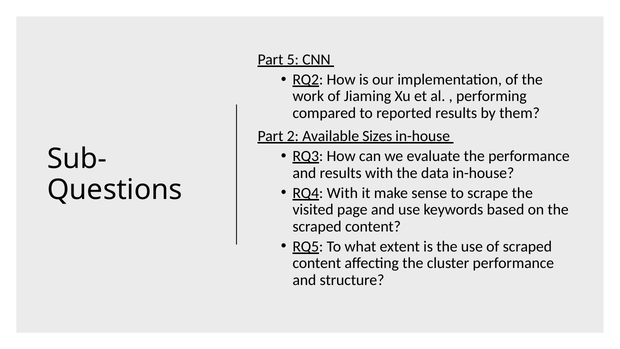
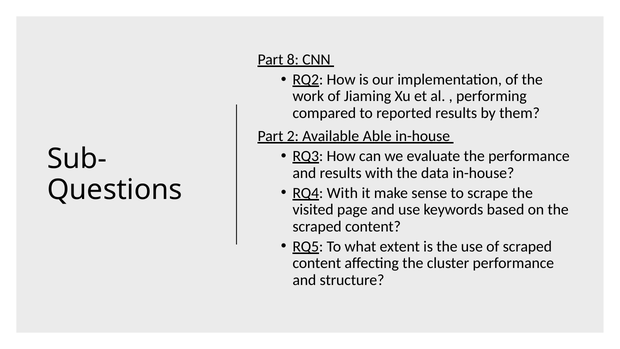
5: 5 -> 8
Sizes: Sizes -> Able
